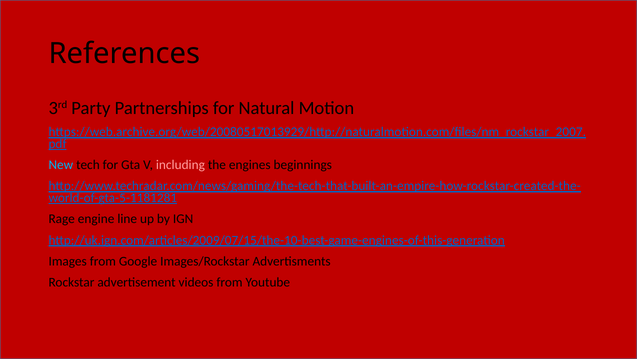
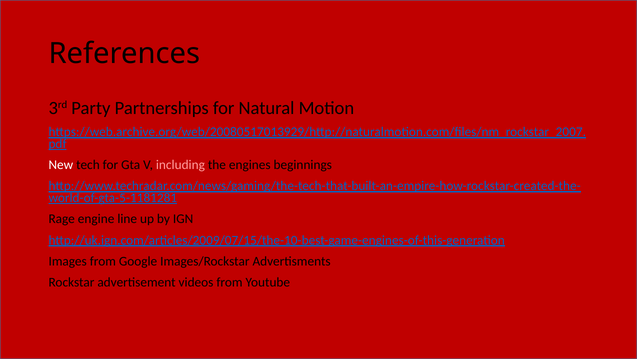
New colour: light blue -> white
